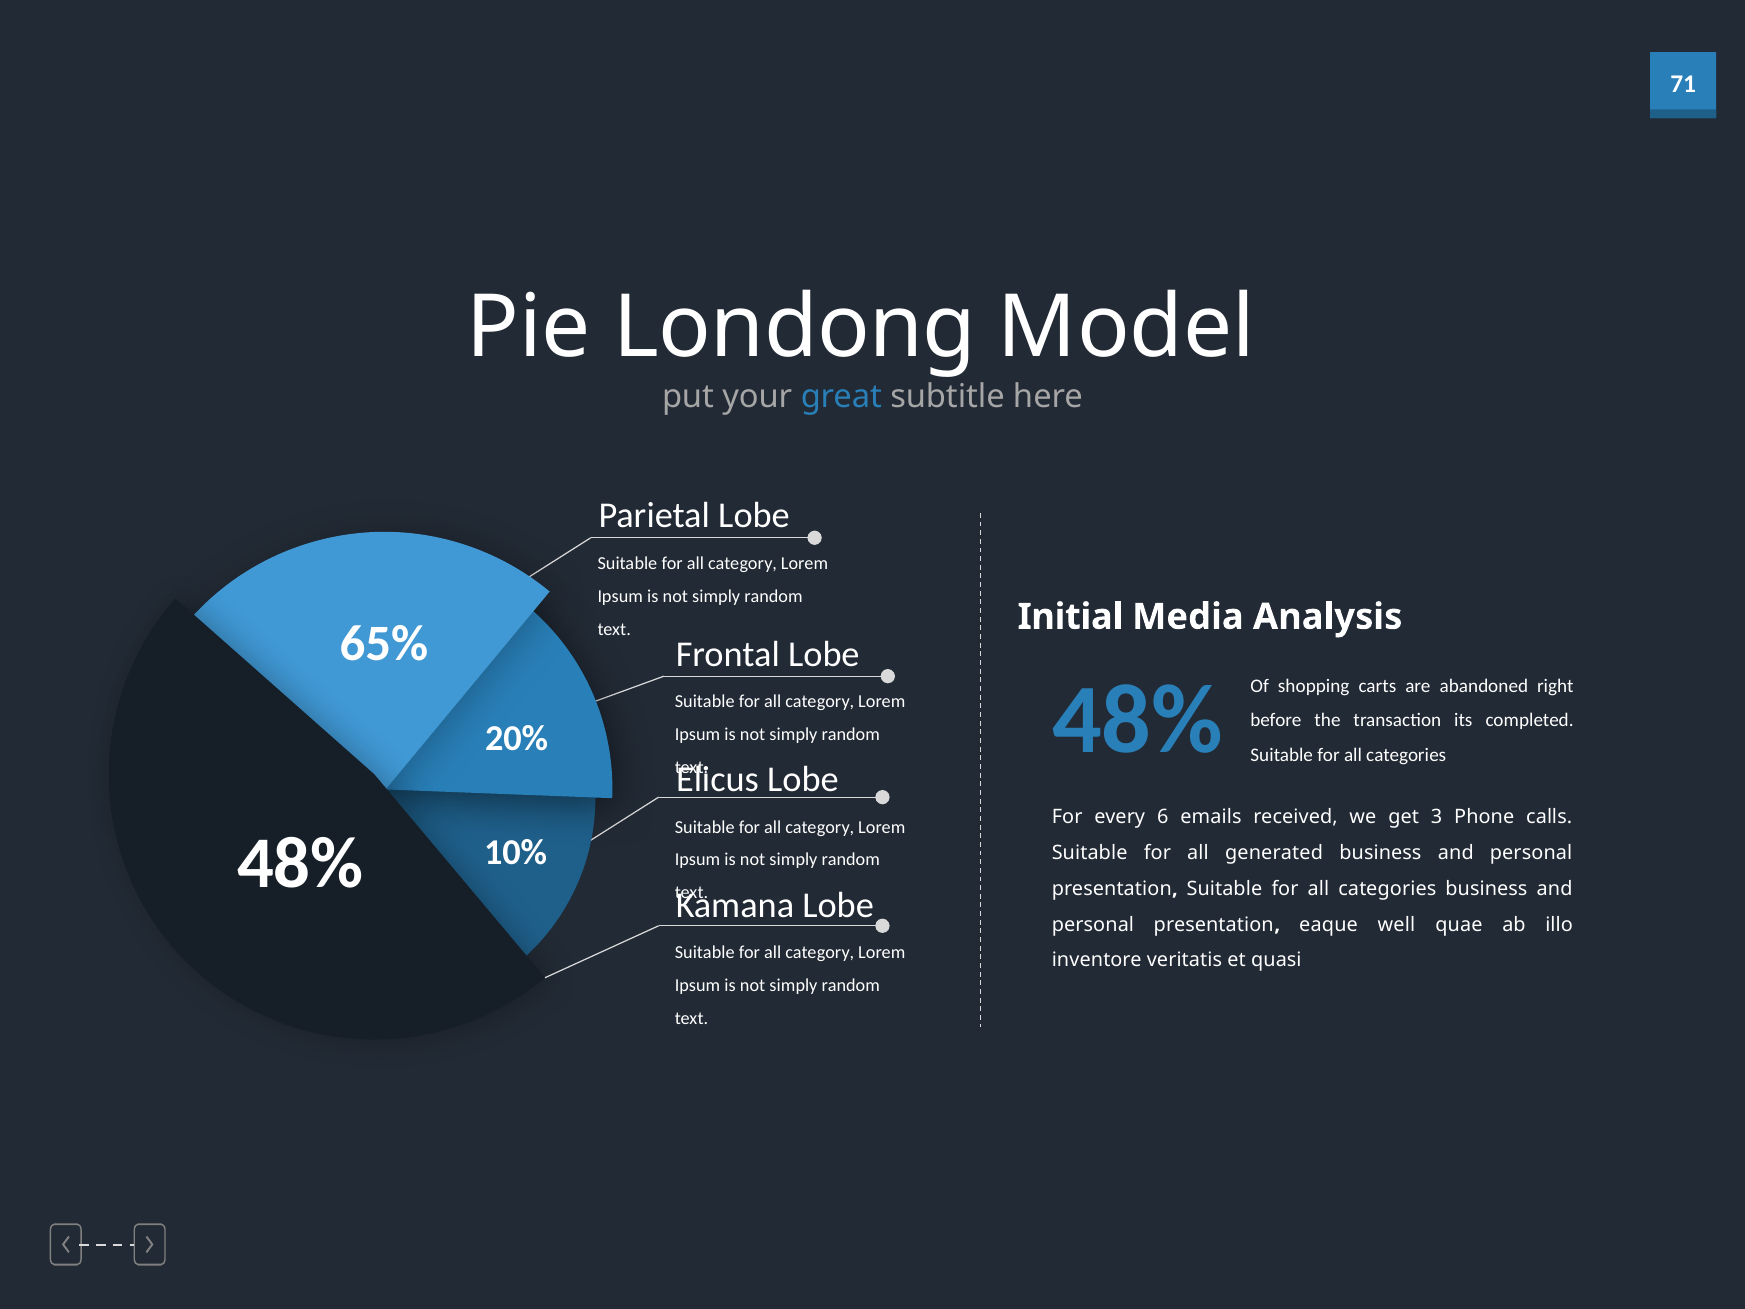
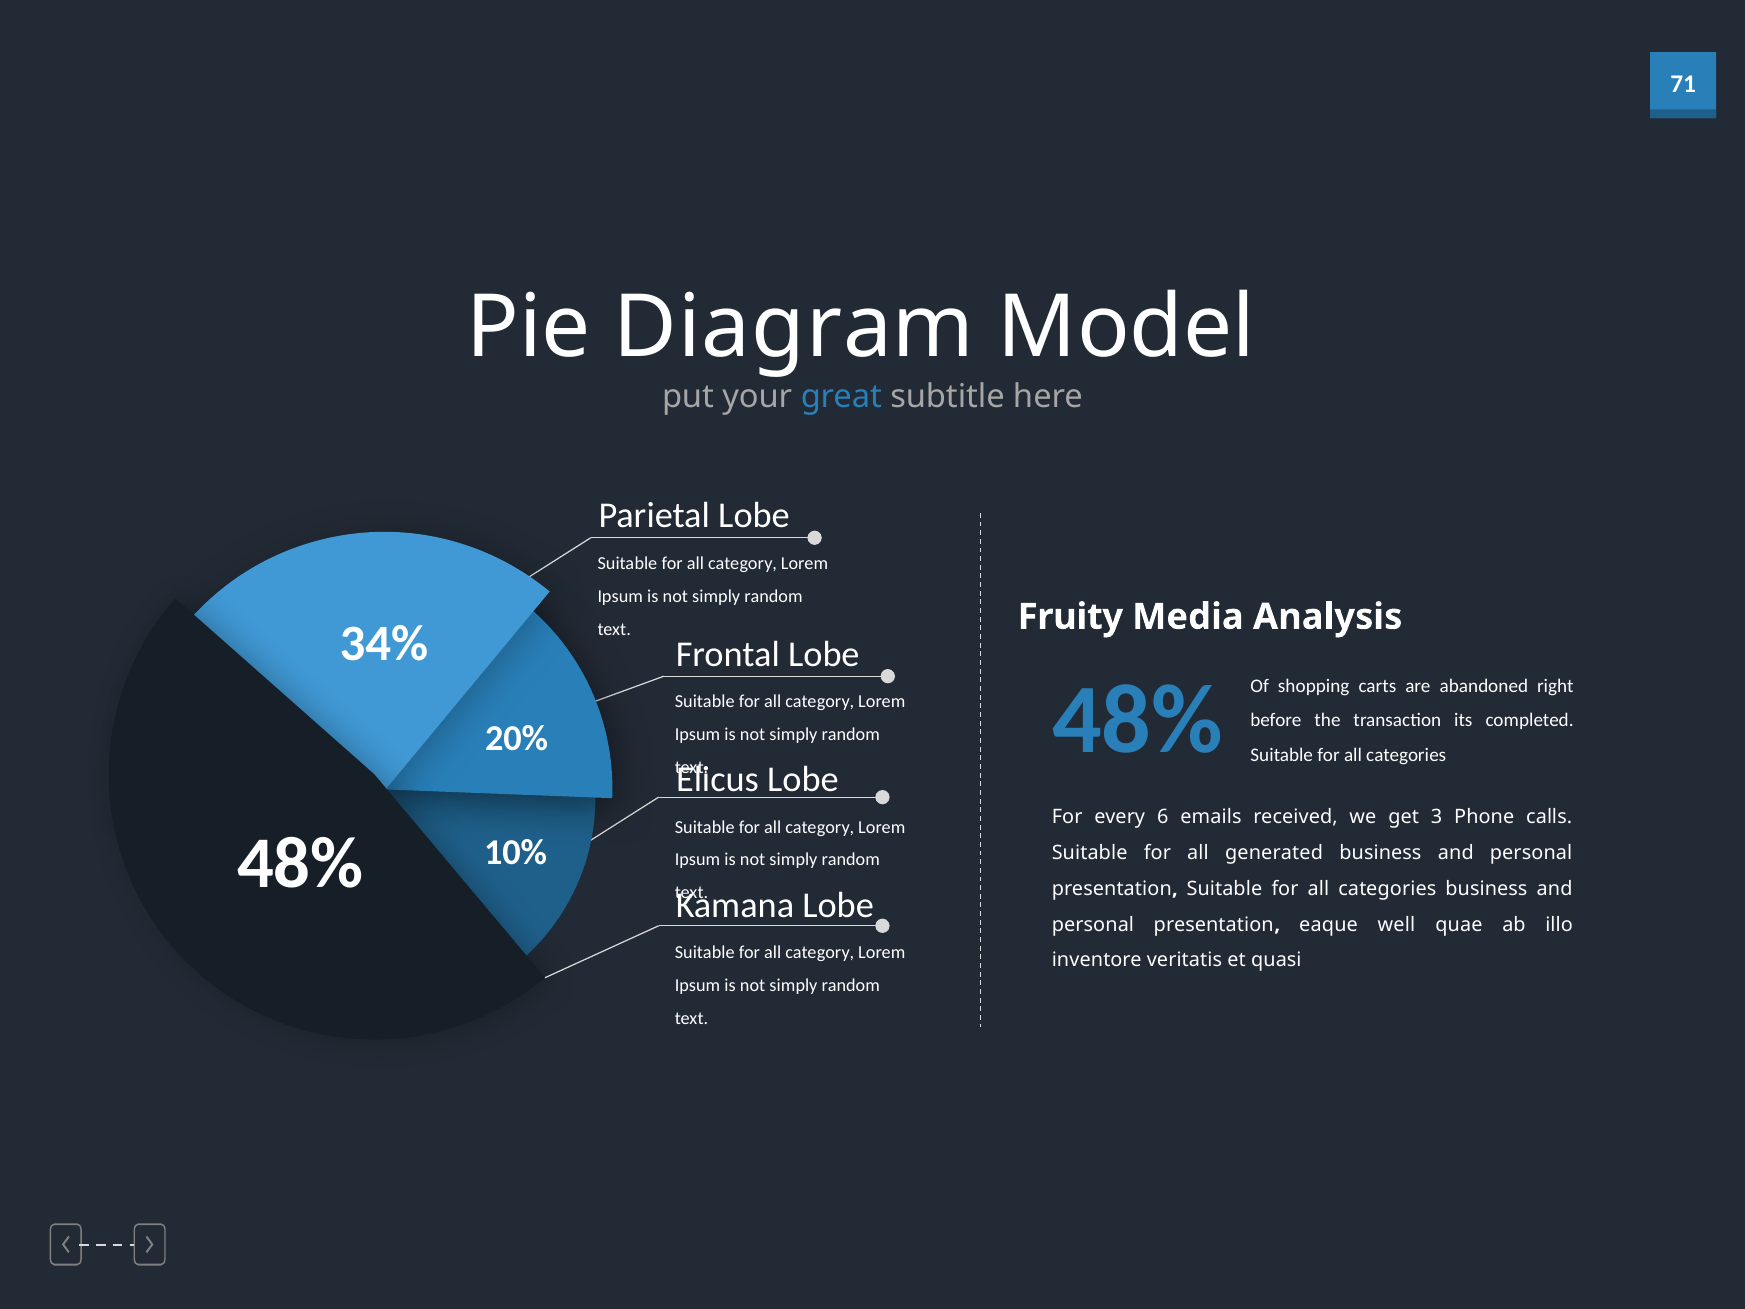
Londong: Londong -> Diagram
Initial: Initial -> Fruity
65%: 65% -> 34%
